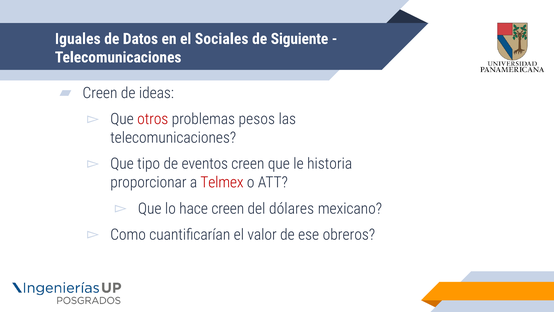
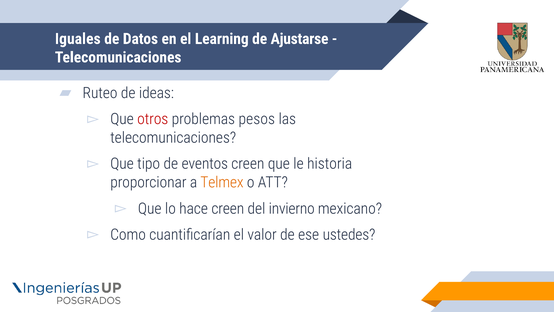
Sociales: Sociales -> Learning
Siguiente: Siguiente -> Ajustarse
Creen at (100, 93): Creen -> Ruteo
Telmex colour: red -> orange
dólares: dólares -> invierno
obreros: obreros -> ustedes
